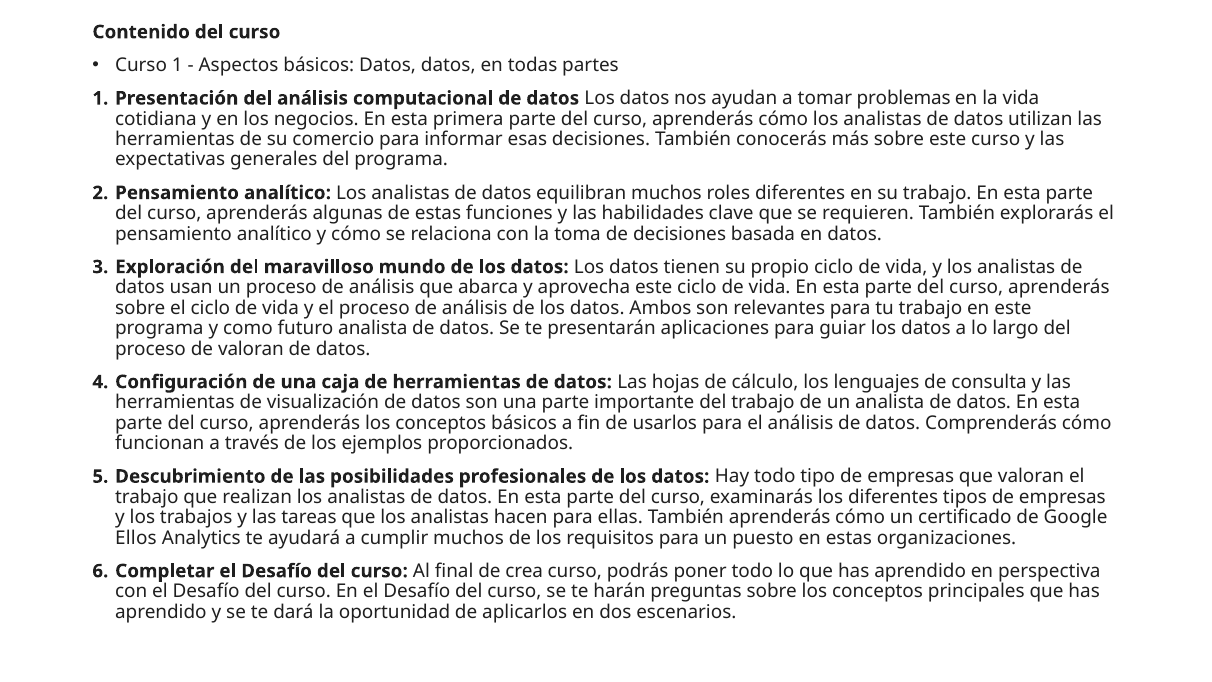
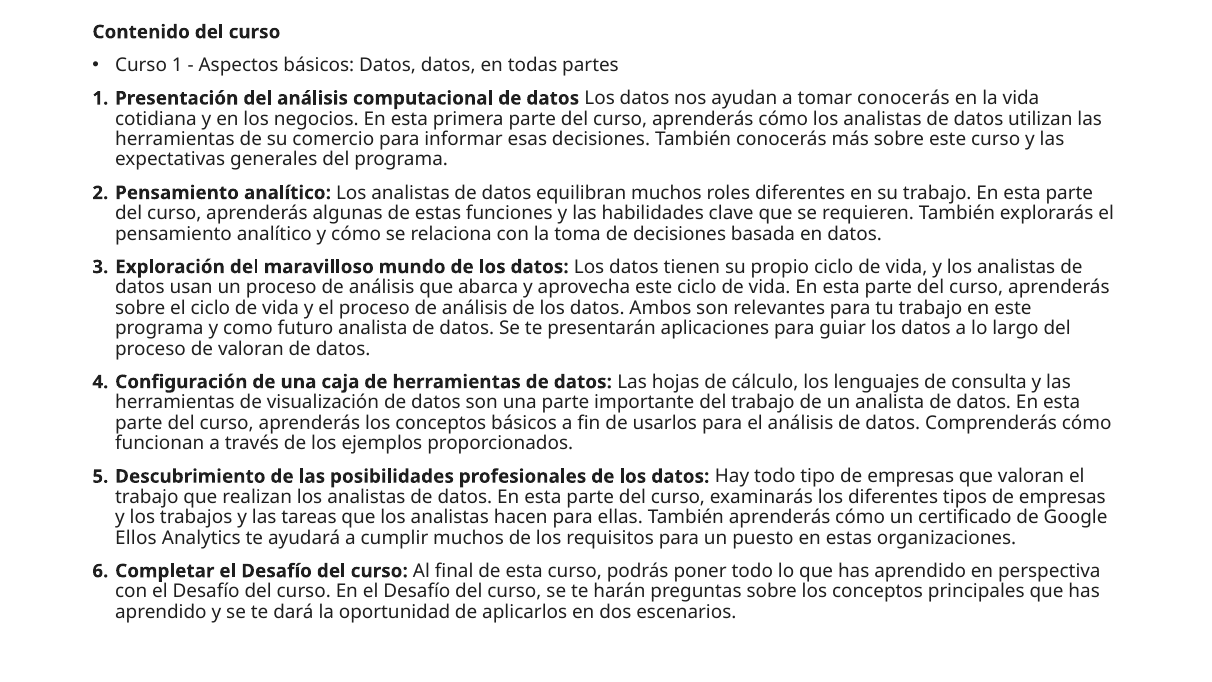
tomar problemas: problemas -> conocerás
de crea: crea -> esta
